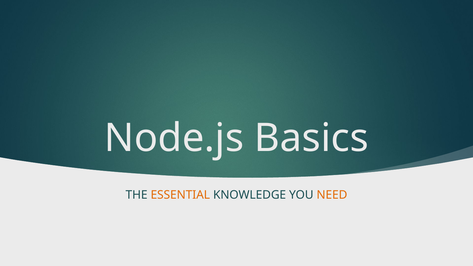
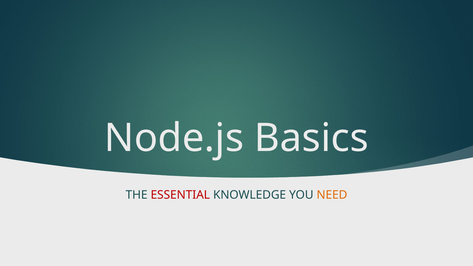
ESSENTIAL colour: orange -> red
